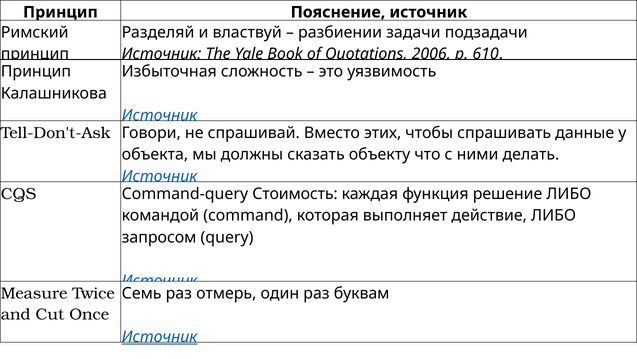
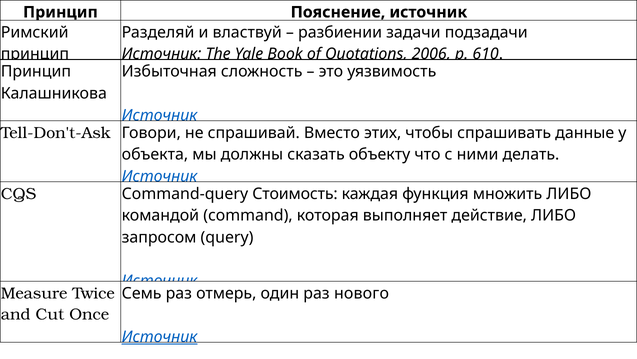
решение: решение -> множить
буквам: буквам -> нового
